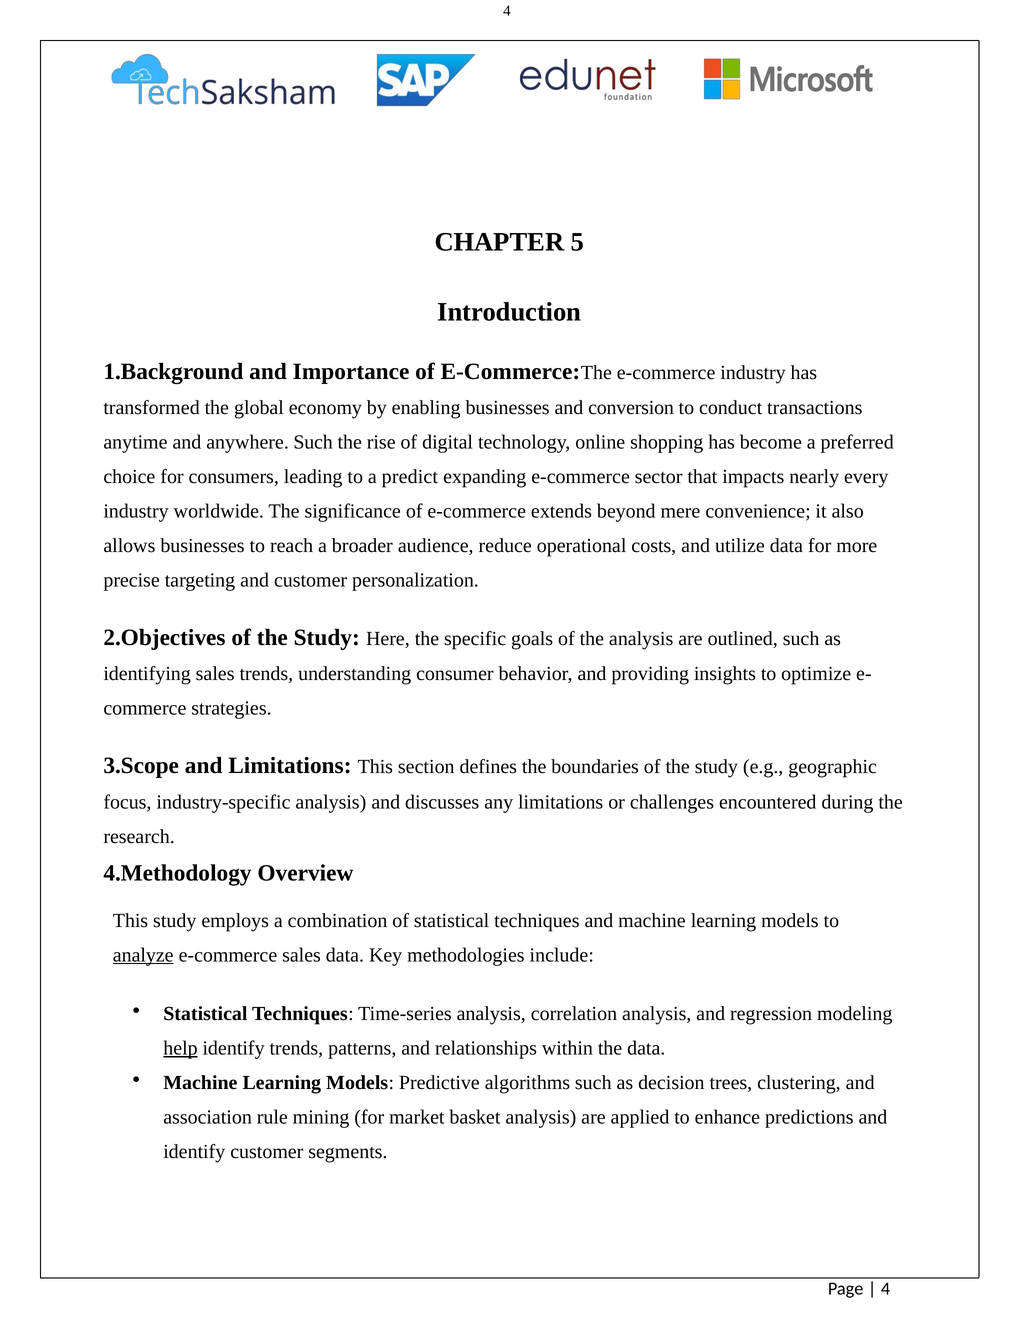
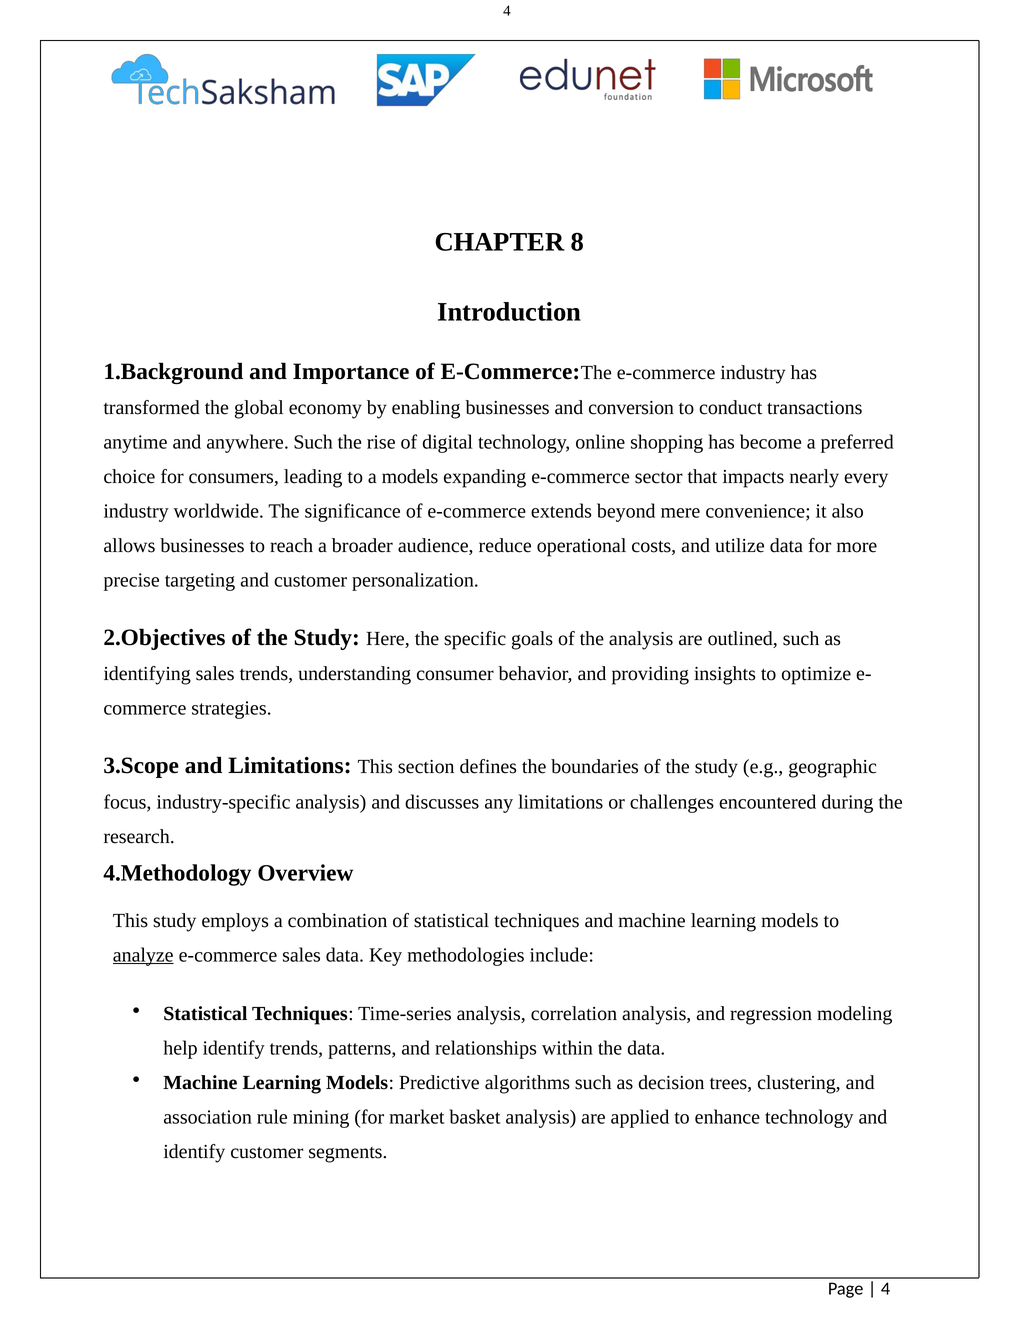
5: 5 -> 8
a predict: predict -> models
help underline: present -> none
enhance predictions: predictions -> technology
